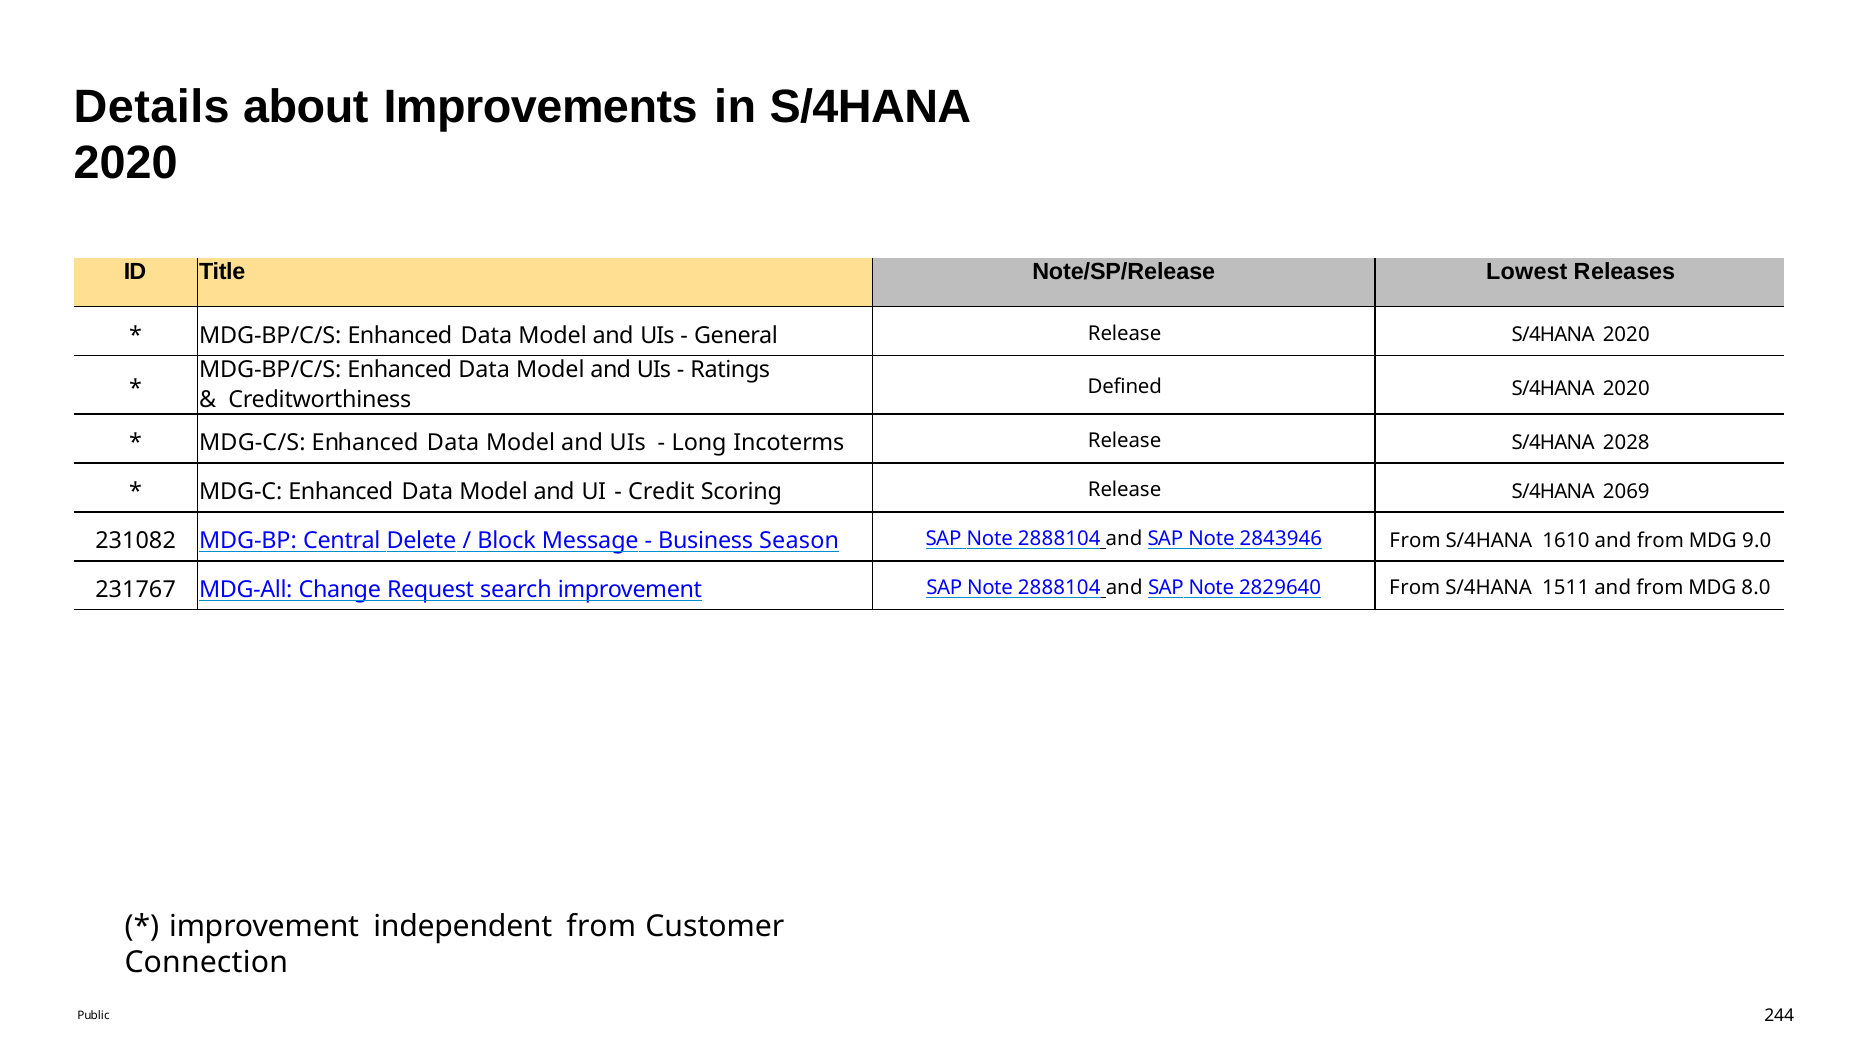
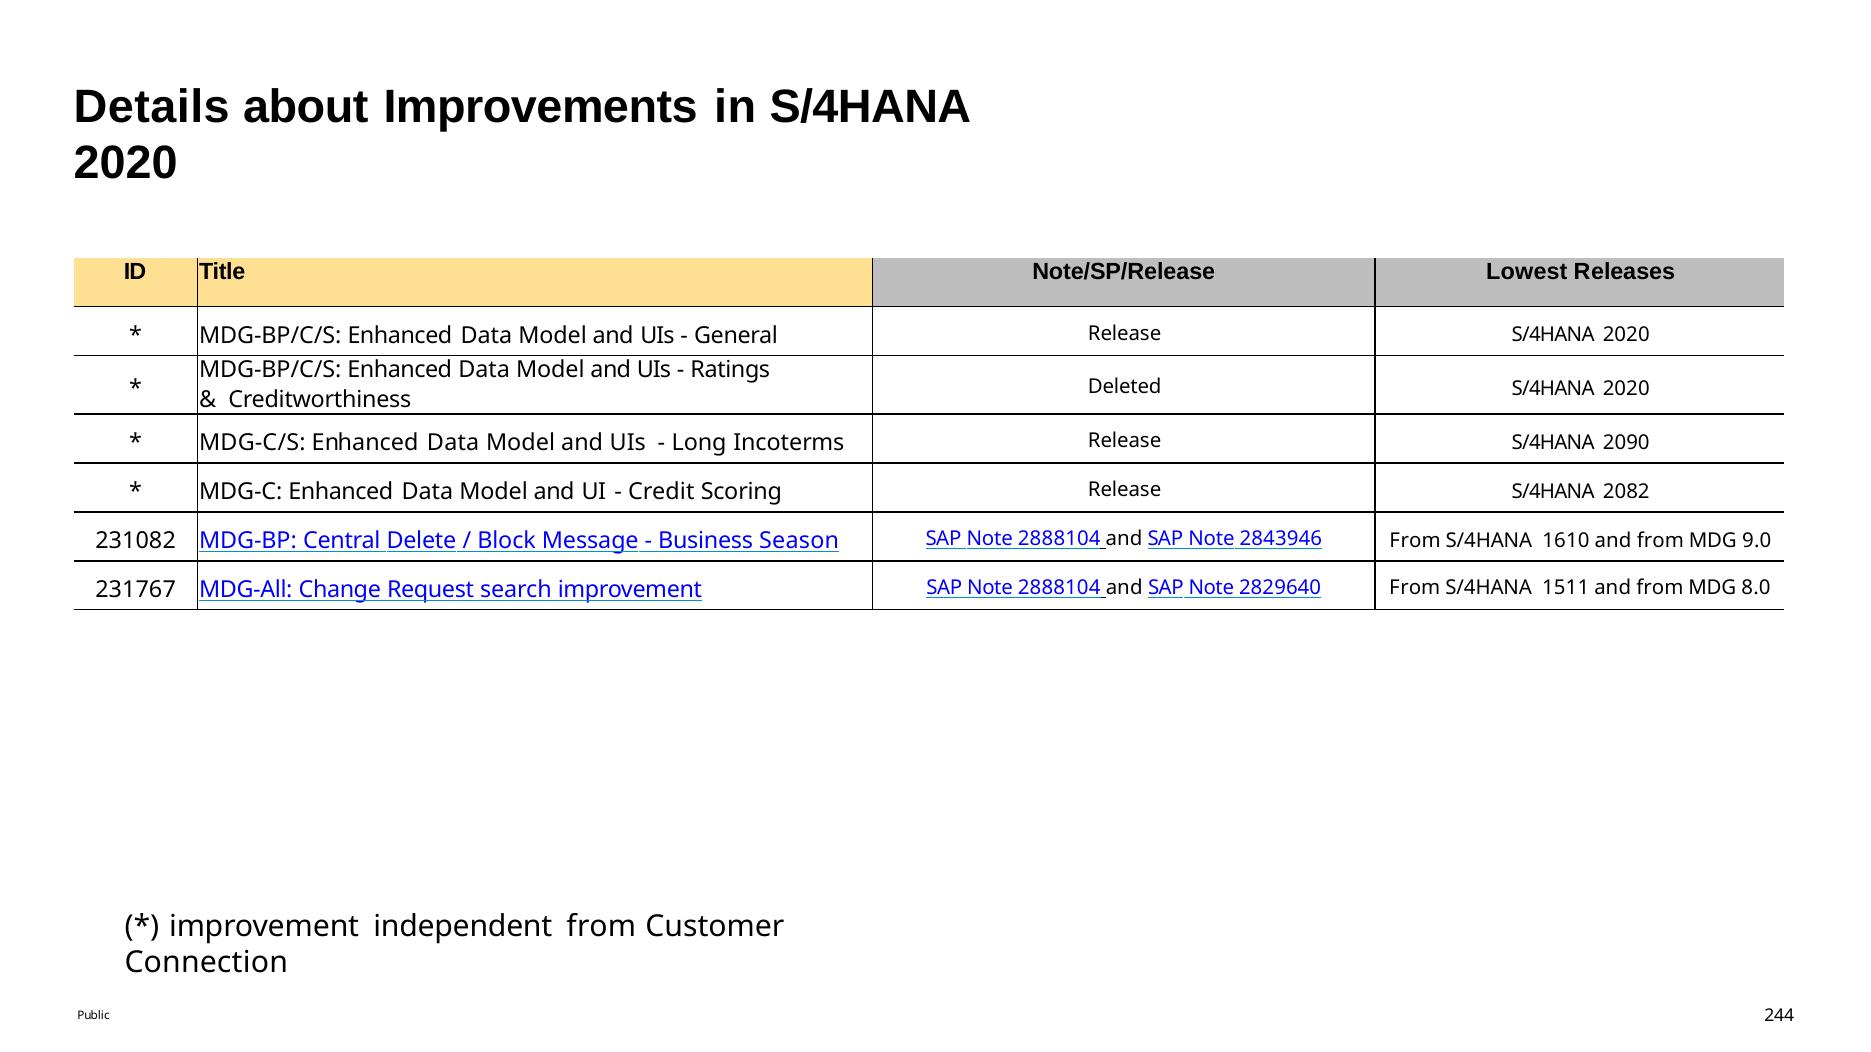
Defined: Defined -> Deleted
2028: 2028 -> 2090
2069: 2069 -> 2082
